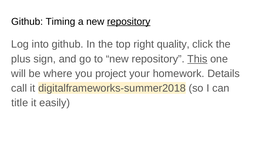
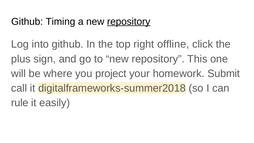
quality: quality -> offline
This underline: present -> none
Details: Details -> Submit
title: title -> rule
